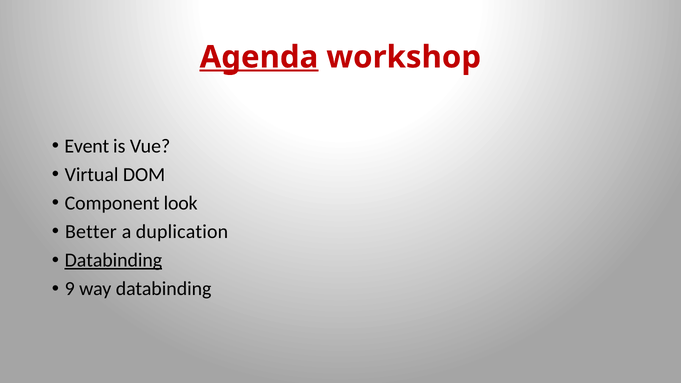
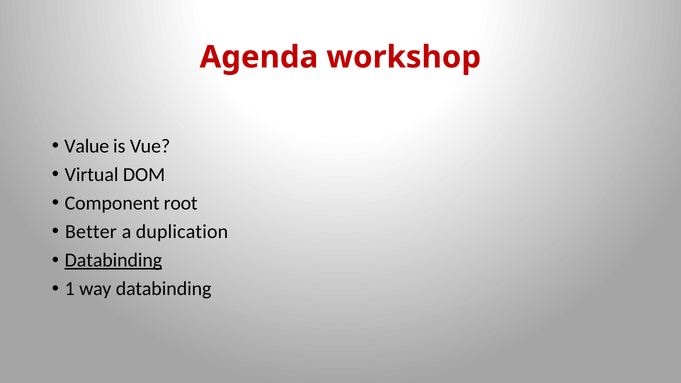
Agenda underline: present -> none
Event: Event -> Value
look: look -> root
9: 9 -> 1
